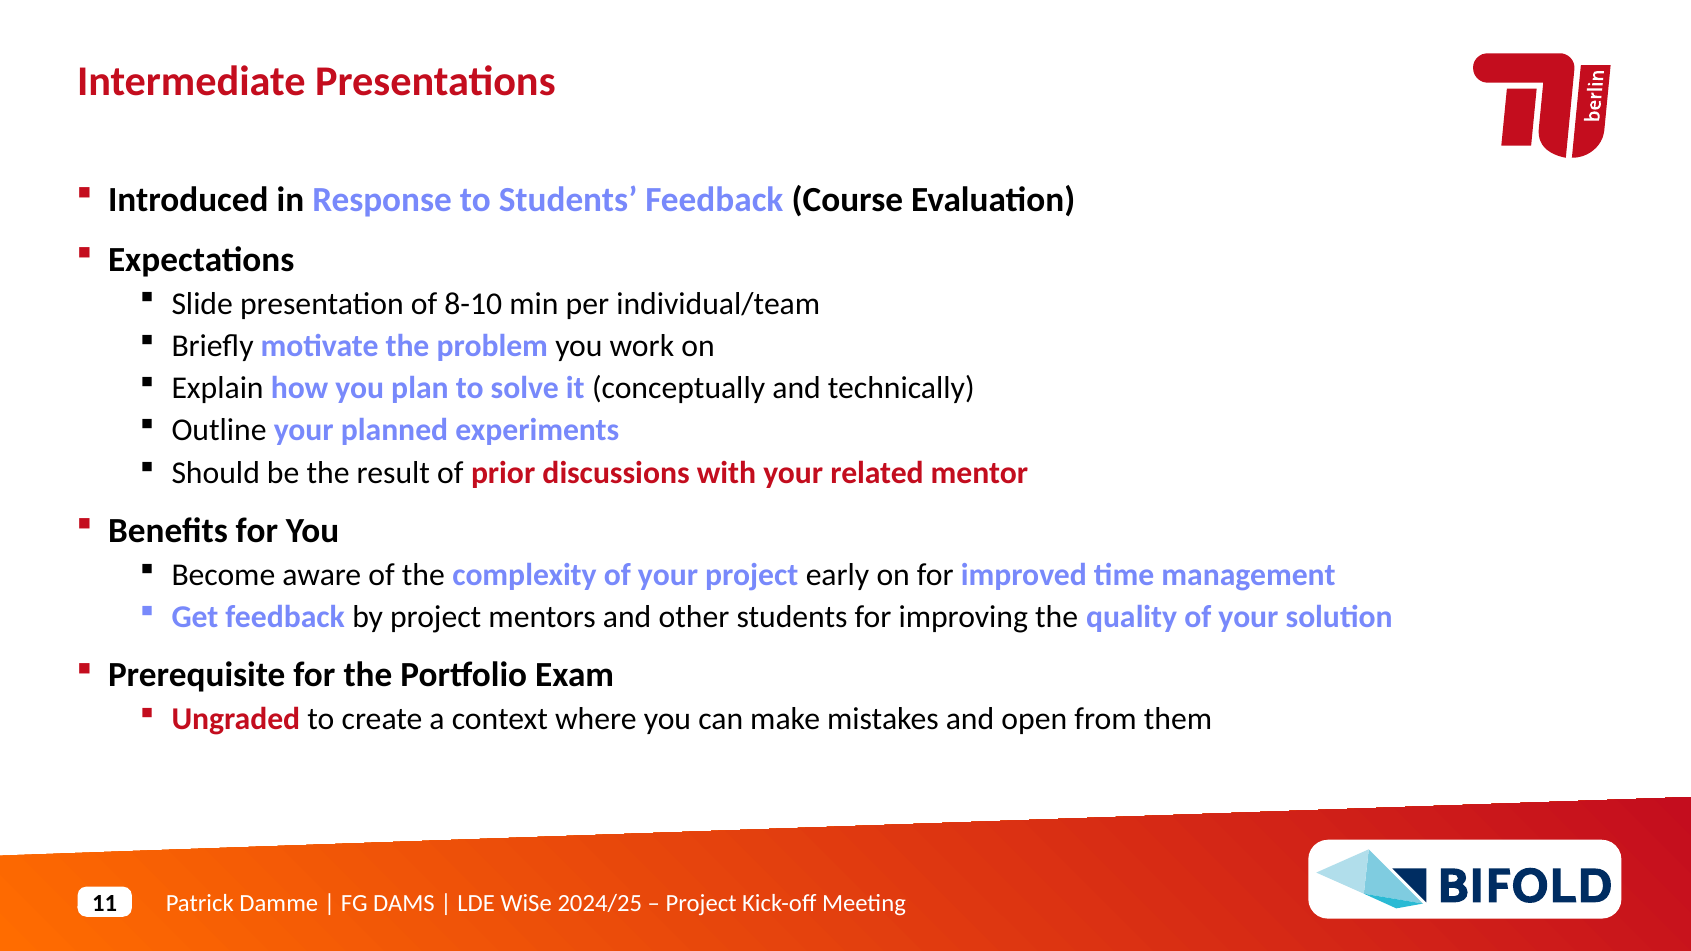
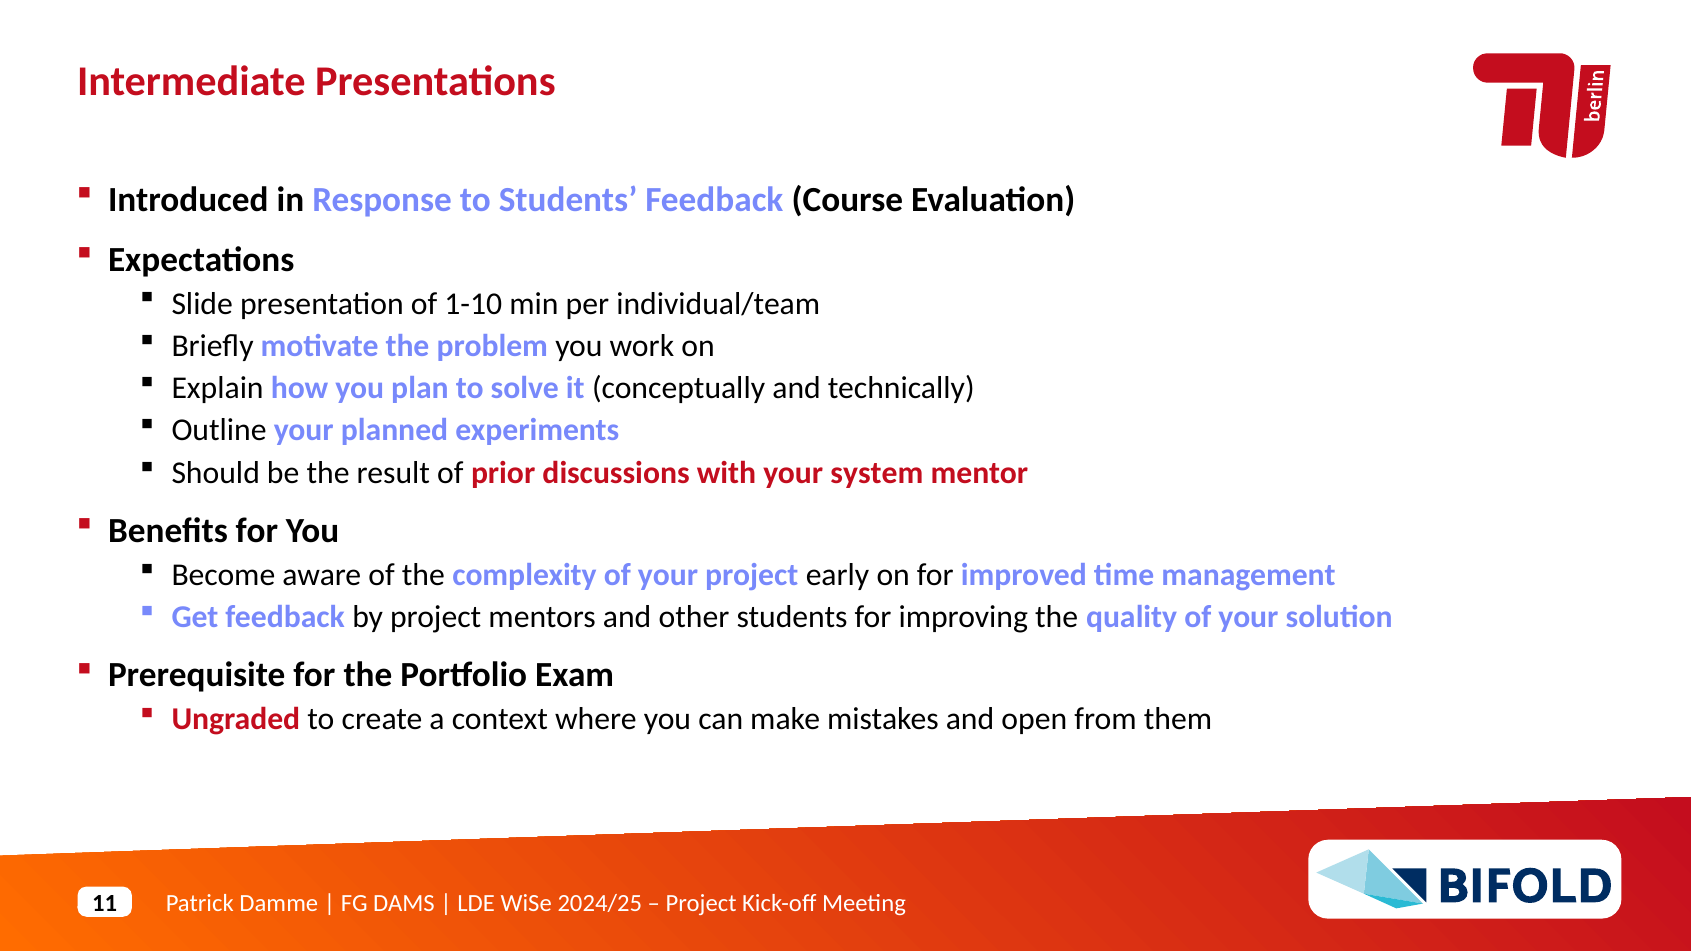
8-10: 8-10 -> 1-10
related: related -> system
